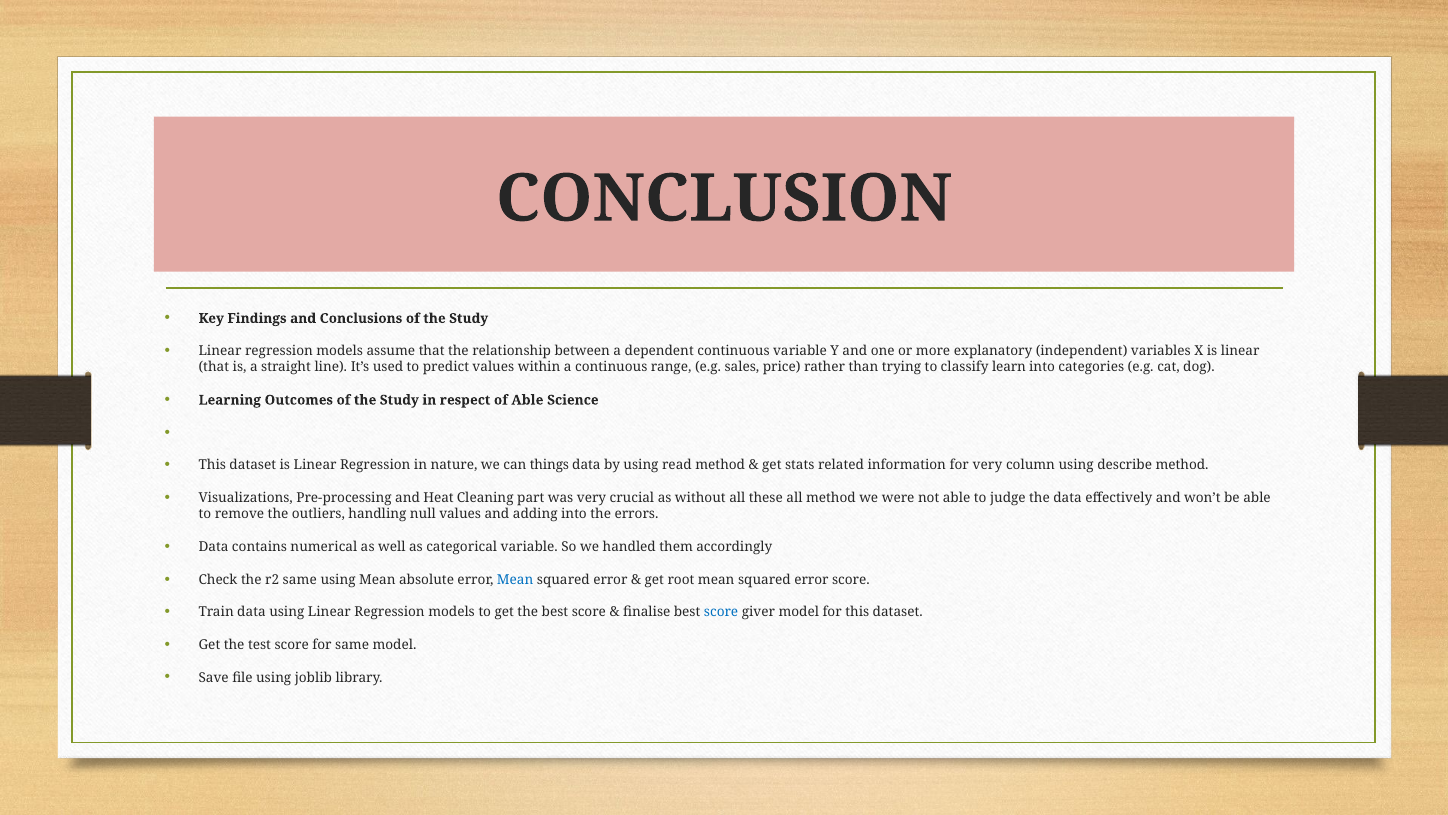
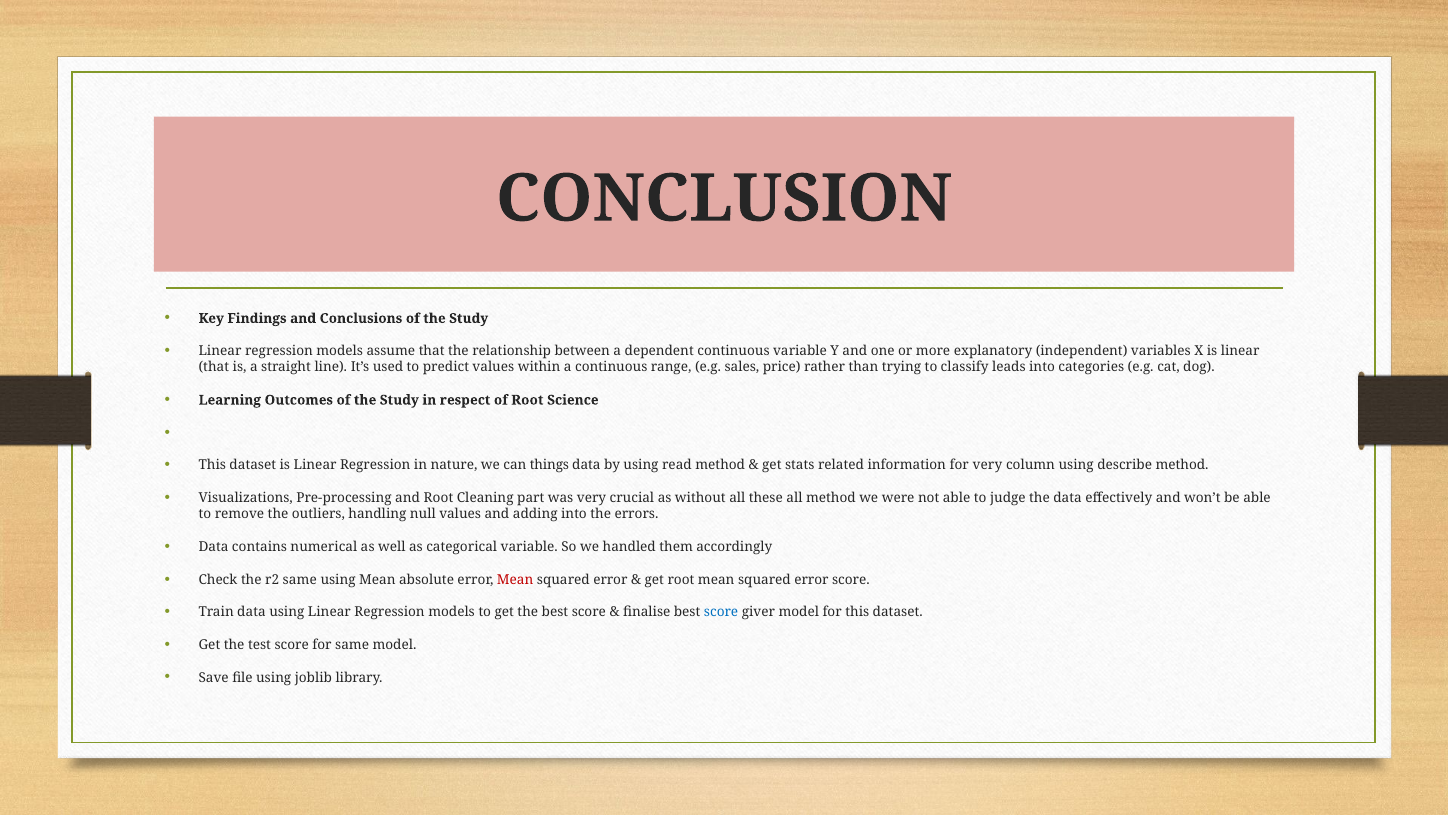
learn: learn -> leads
of Able: Able -> Root
and Heat: Heat -> Root
Mean at (515, 579) colour: blue -> red
